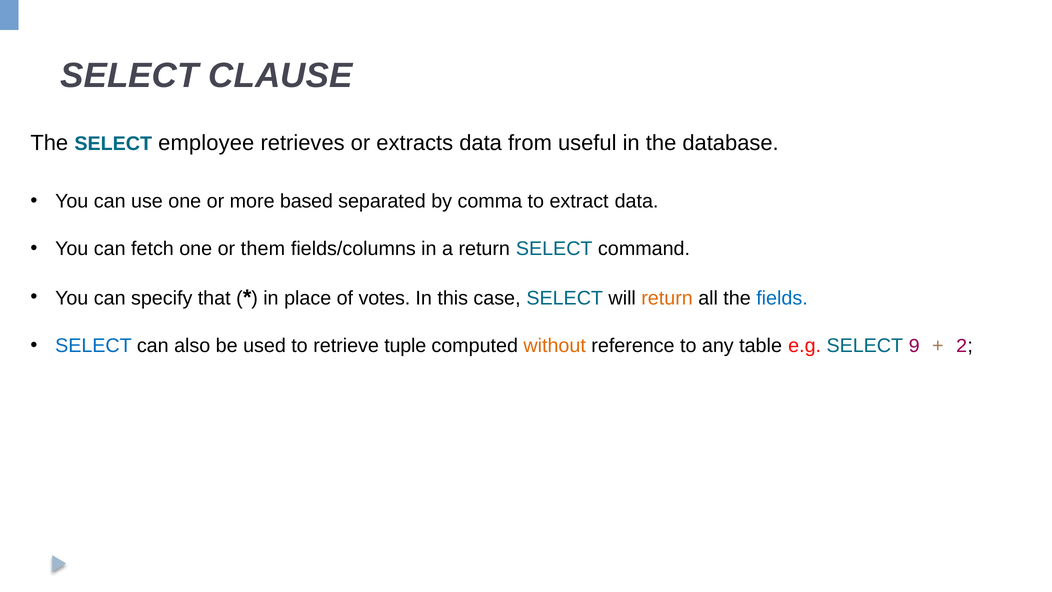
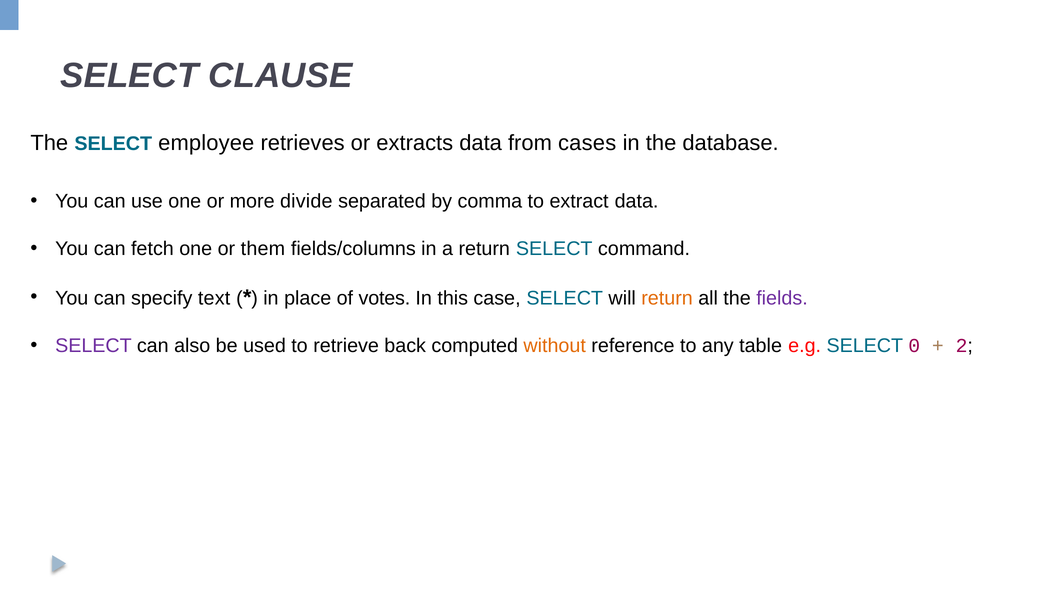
useful: useful -> cases
based: based -> divide
that: that -> text
fields colour: blue -> purple
SELECT at (93, 346) colour: blue -> purple
tuple: tuple -> back
9: 9 -> 0
